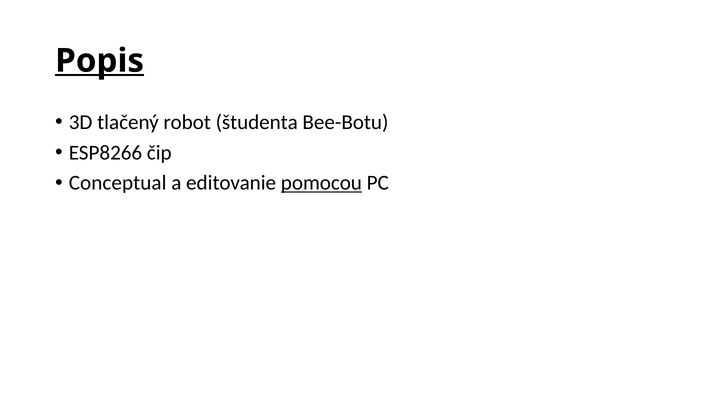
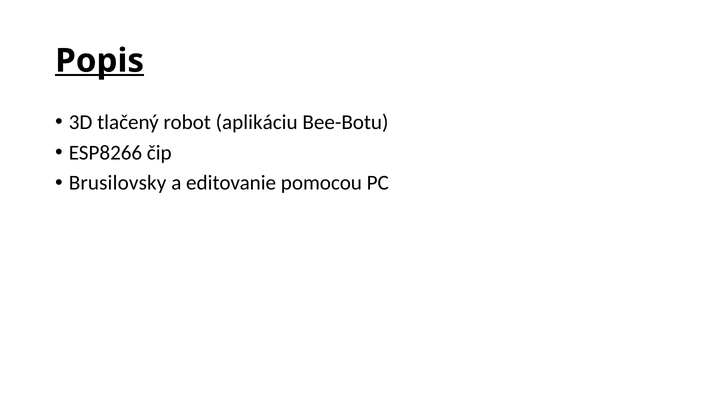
študenta: študenta -> aplikáciu
Conceptual: Conceptual -> Brusilovsky
pomocou underline: present -> none
